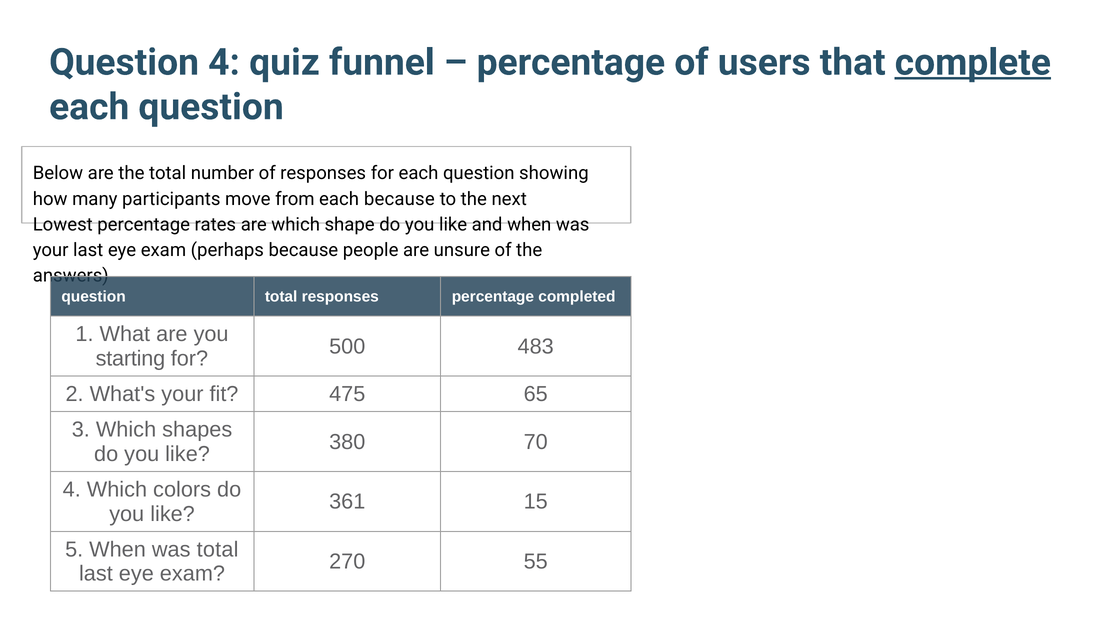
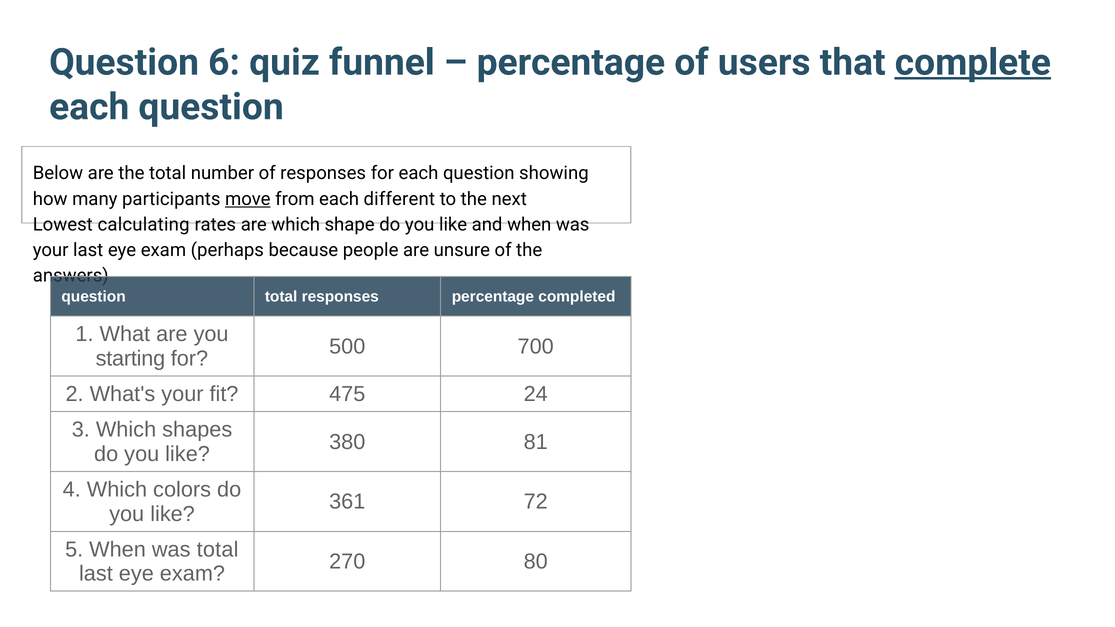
Question 4: 4 -> 6
move underline: none -> present
each because: because -> different
Lowest percentage: percentage -> calculating
483: 483 -> 700
65: 65 -> 24
70: 70 -> 81
15: 15 -> 72
55: 55 -> 80
